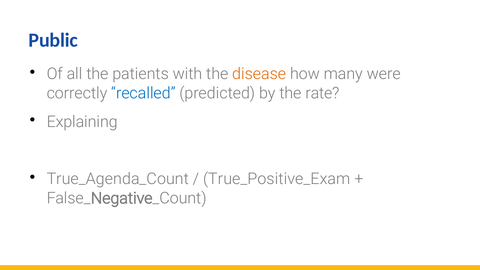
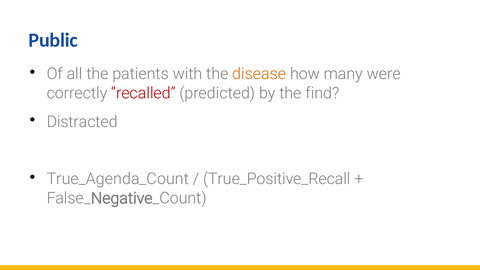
recalled colour: blue -> red
rate: rate -> find
Explaining: Explaining -> Distracted
True_Positive_Exam: True_Positive_Exam -> True_Positive_Recall
